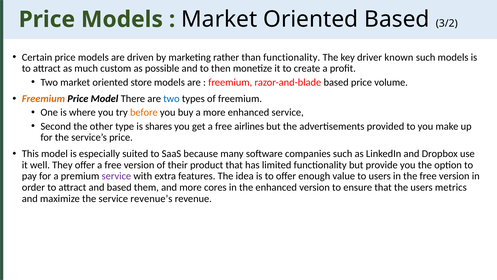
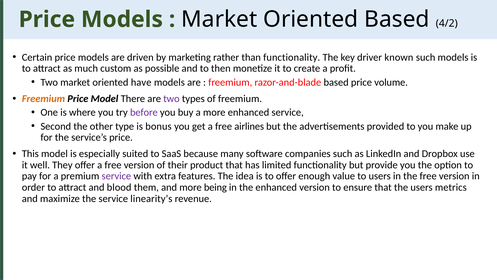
3/2: 3/2 -> 4/2
store: store -> have
two at (171, 99) colour: blue -> purple
before colour: orange -> purple
shares: shares -> bonus
and based: based -> blood
cores: cores -> being
revenue’s: revenue’s -> linearity’s
